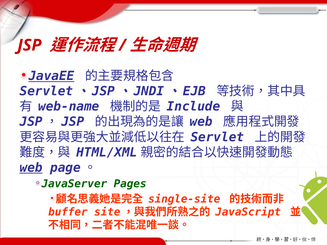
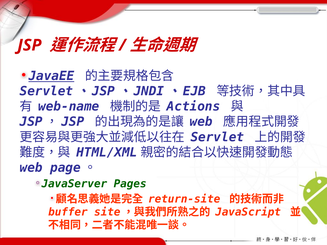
Include: Include -> Actions
web at (31, 168) underline: present -> none
single-site: single-site -> return-site
